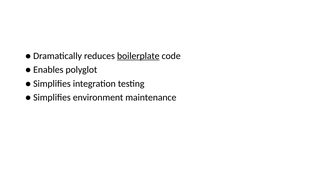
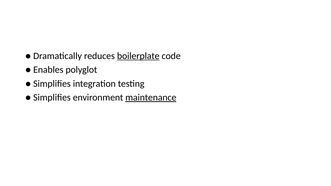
maintenance underline: none -> present
